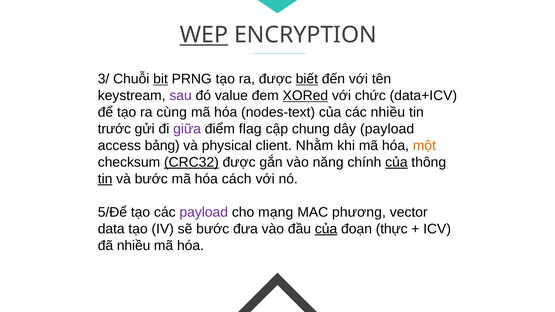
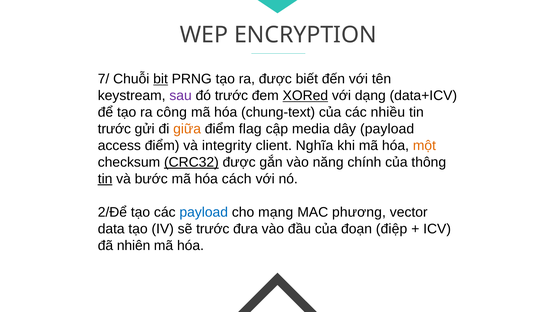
WEP underline: present -> none
3/: 3/ -> 7/
biết underline: present -> none
đó value: value -> trước
chức: chức -> dạng
cùng: cùng -> công
nodes-text: nodes-text -> chung-text
giữa colour: purple -> orange
chung: chung -> media
access bảng: bảng -> điểm
physical: physical -> integrity
Nhằm: Nhằm -> Nghĩa
của at (396, 162) underline: present -> none
5/Để: 5/Để -> 2/Để
payload at (204, 212) colour: purple -> blue
sẽ bước: bước -> trước
của at (326, 229) underline: present -> none
thực: thực -> điệp
đã nhiều: nhiều -> nhiên
